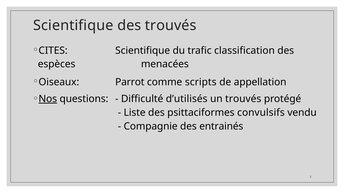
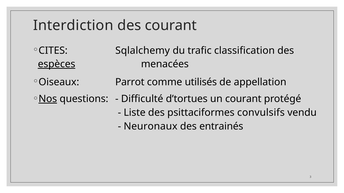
Scientifique at (73, 26): Scientifique -> Interdiction
des trouvés: trouvés -> courant
CITES Scientifique: Scientifique -> Sqlalchemy
espèces underline: none -> present
scripts: scripts -> utilisés
d’utilisés: d’utilisés -> d’tortues
un trouvés: trouvés -> courant
Compagnie: Compagnie -> Neuronaux
